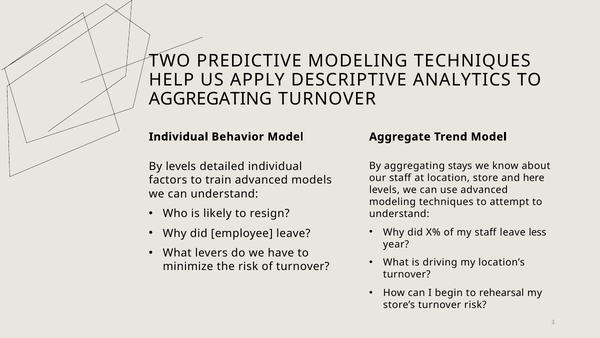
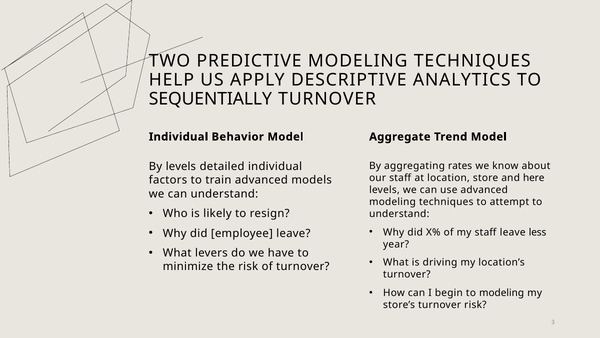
AGGREGATING at (210, 99): AGGREGATING -> SEQUENTIALLY
stays: stays -> rates
to rehearsal: rehearsal -> modeling
